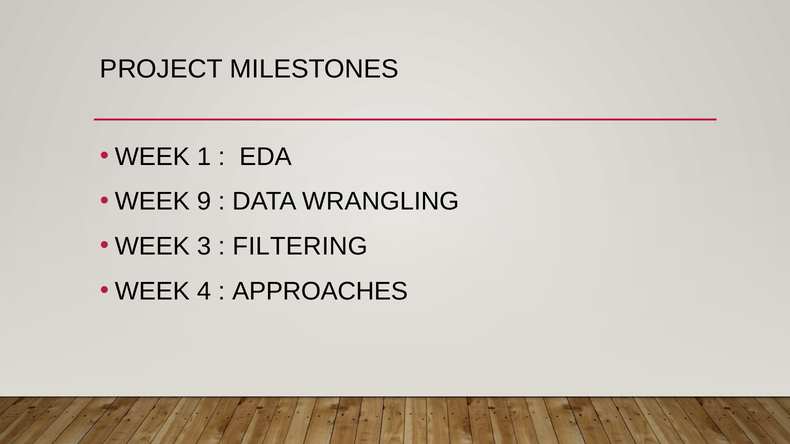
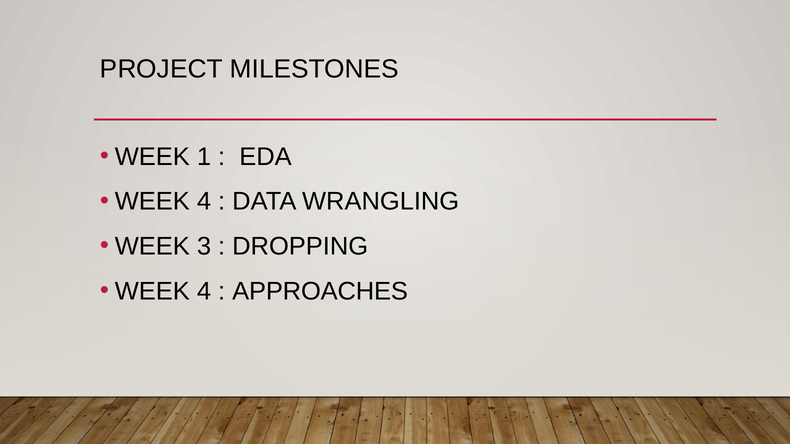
9 at (204, 202): 9 -> 4
FILTERING: FILTERING -> DROPPING
